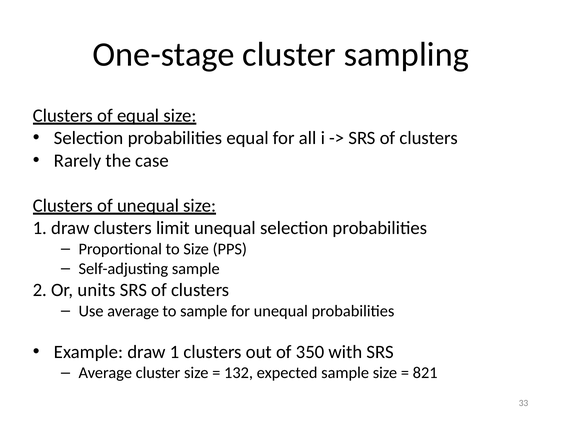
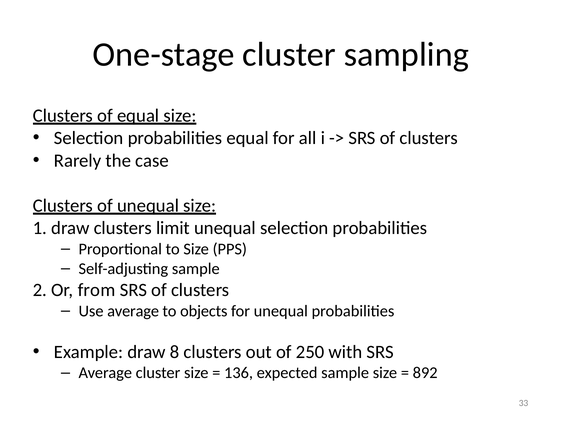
units: units -> from
to sample: sample -> objects
draw 1: 1 -> 8
350: 350 -> 250
132: 132 -> 136
821: 821 -> 892
